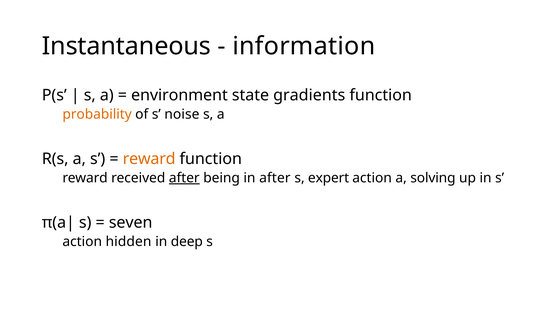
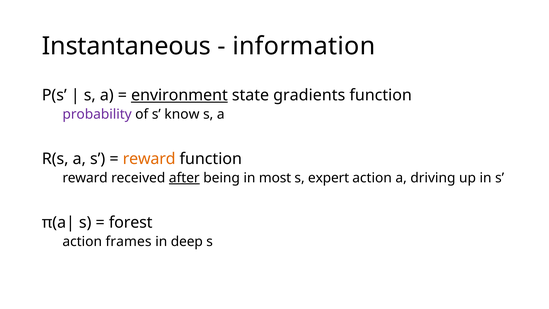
environment underline: none -> present
probability colour: orange -> purple
noise: noise -> know
in after: after -> most
solving: solving -> driving
seven: seven -> forest
hidden: hidden -> frames
